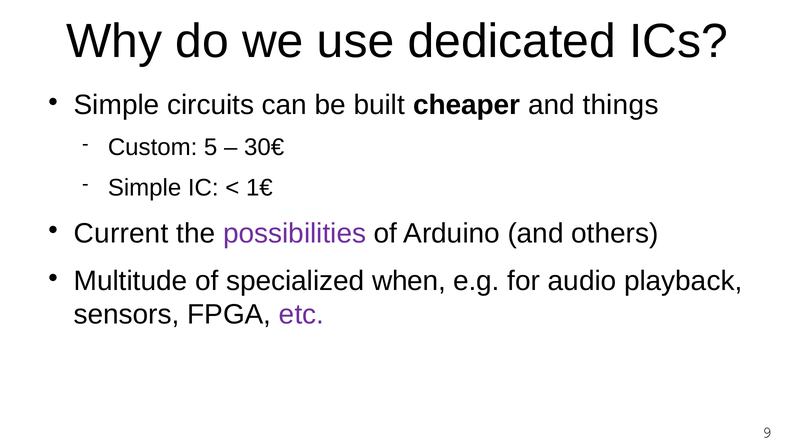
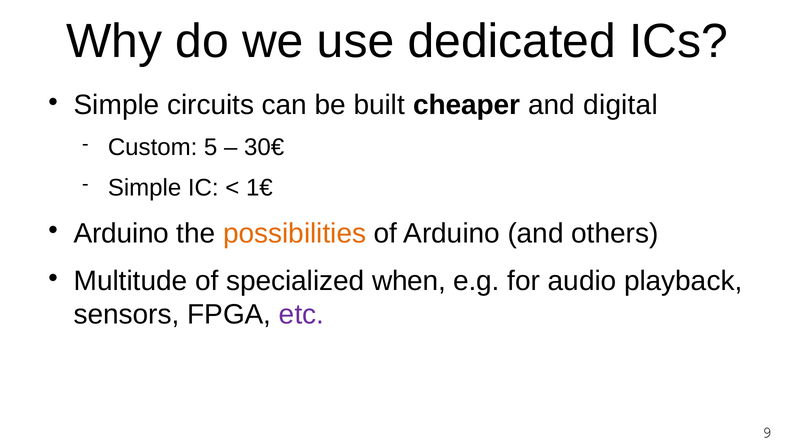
things: things -> digital
Current at (121, 233): Current -> Arduino
possibilities colour: purple -> orange
